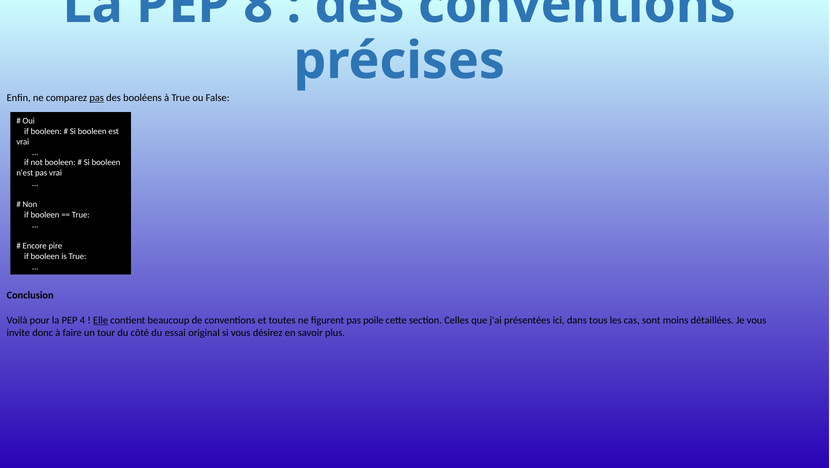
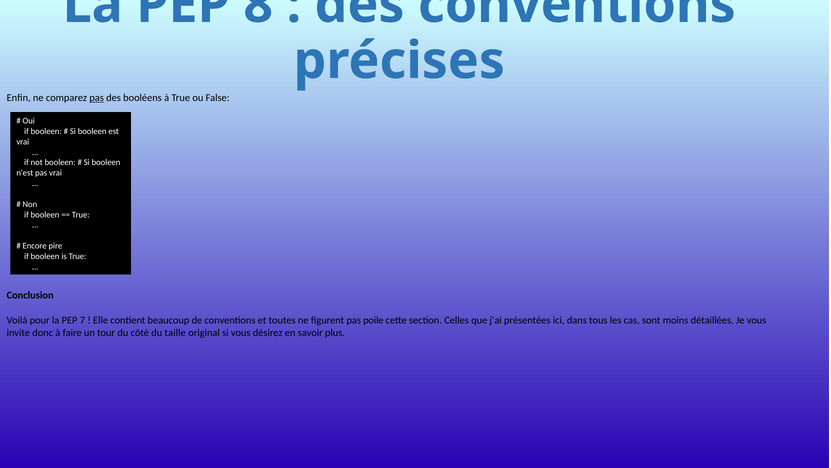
4: 4 -> 7
Elle underline: present -> none
essai: essai -> taille
